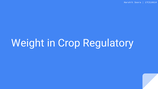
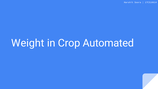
Regulatory: Regulatory -> Automated
